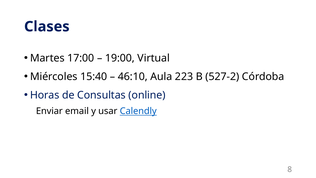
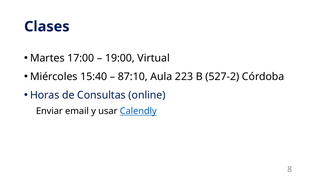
46:10: 46:10 -> 87:10
